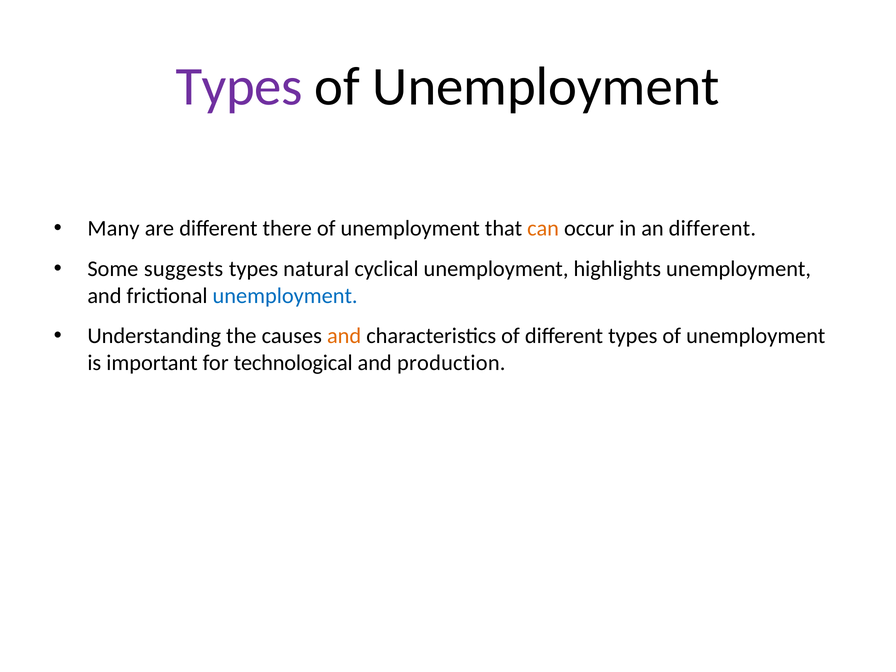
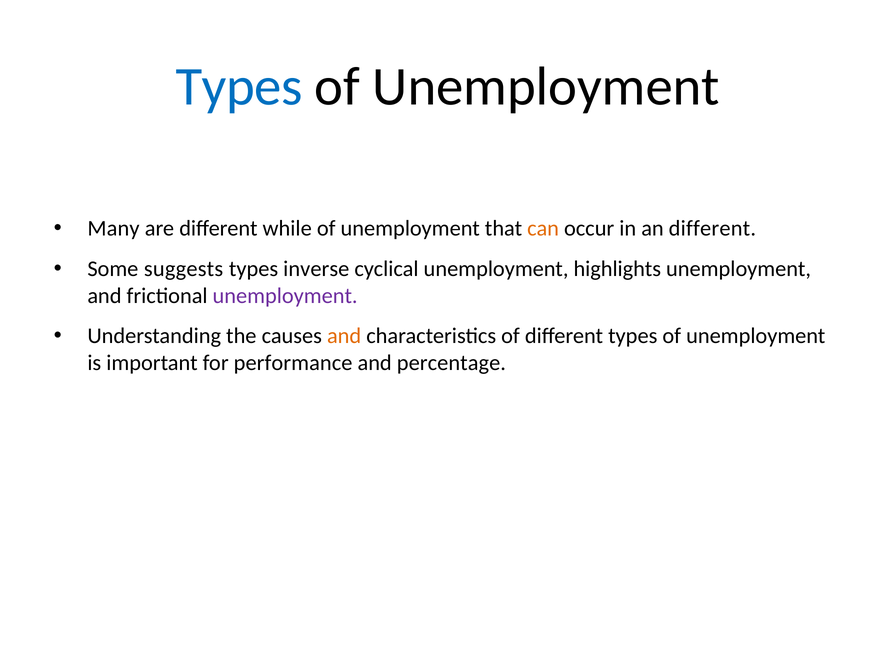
Types at (239, 87) colour: purple -> blue
there: there -> while
natural: natural -> inverse
unemployment at (285, 296) colour: blue -> purple
technological: technological -> performance
production: production -> percentage
